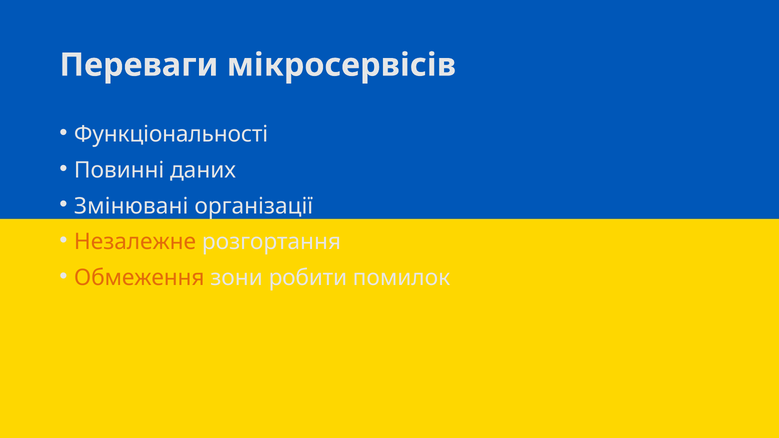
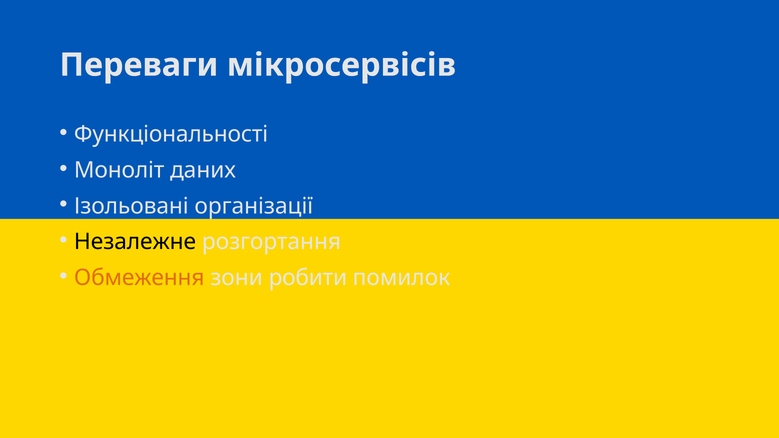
Повинні: Повинні -> Моноліт
Змінювані: Змінювані -> Ізольовані
Незалежне colour: orange -> black
